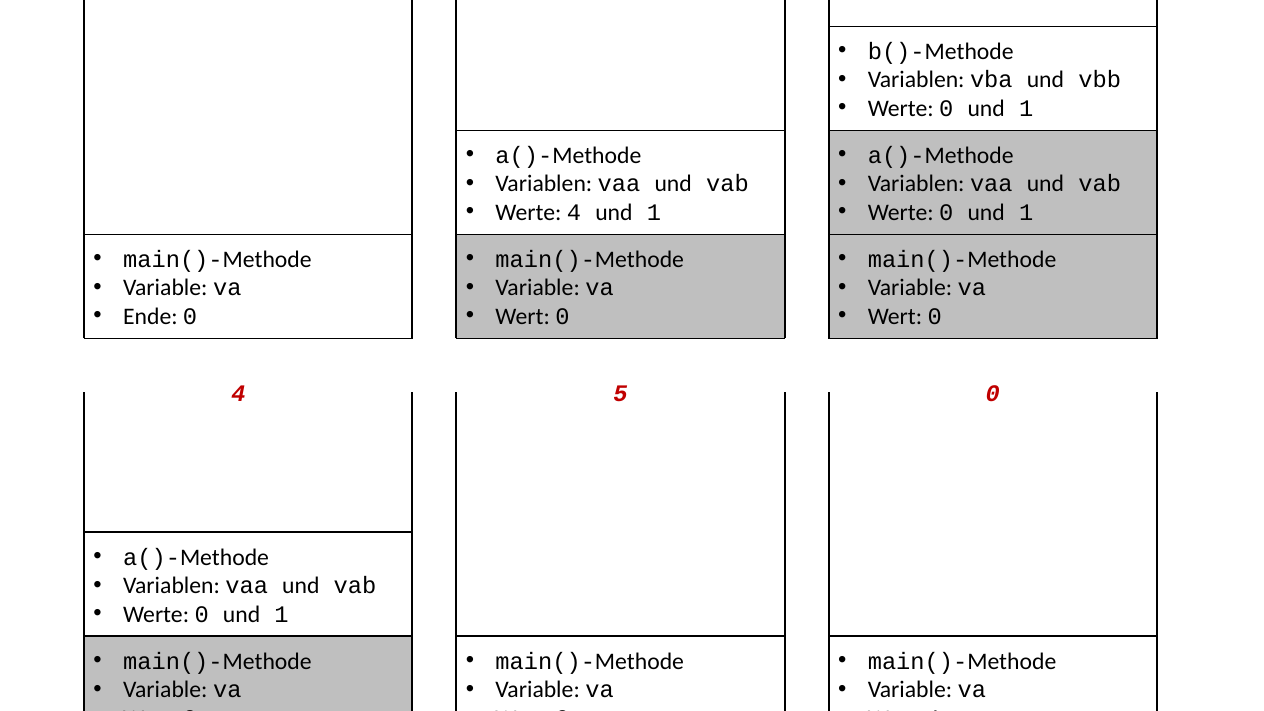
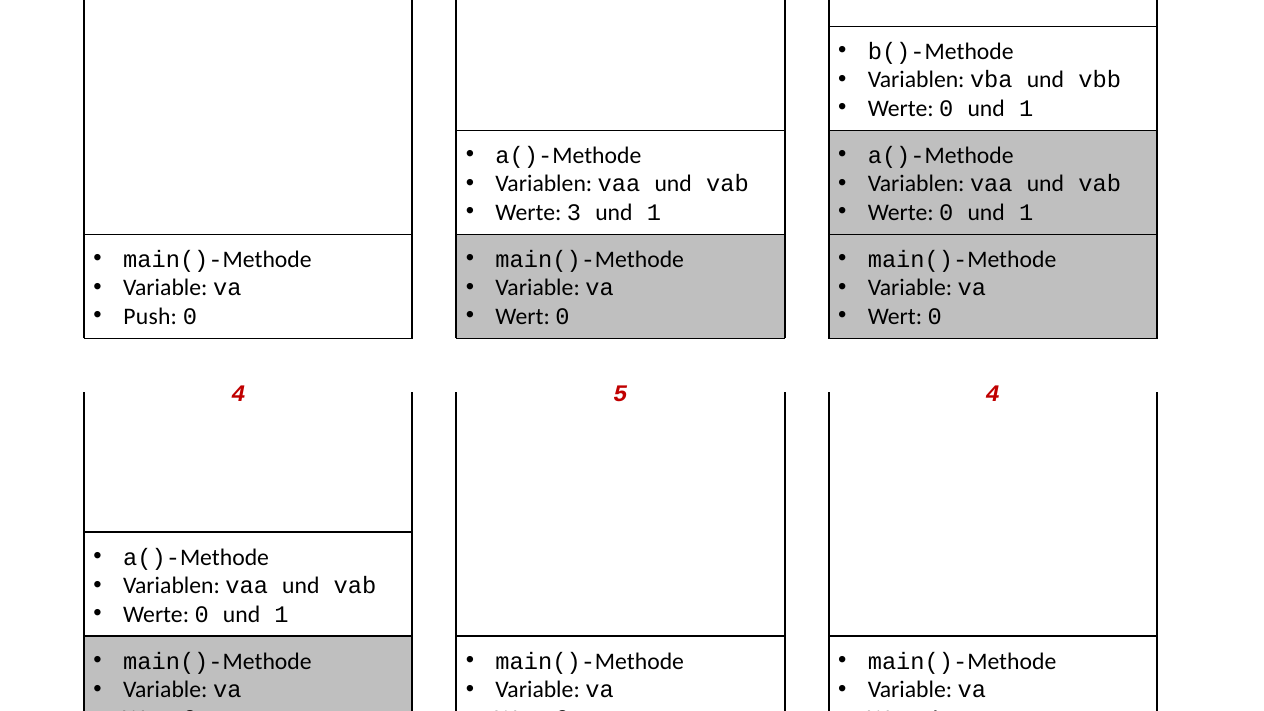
Werte 4: 4 -> 3
Ende: Ende -> Push
5 0: 0 -> 4
